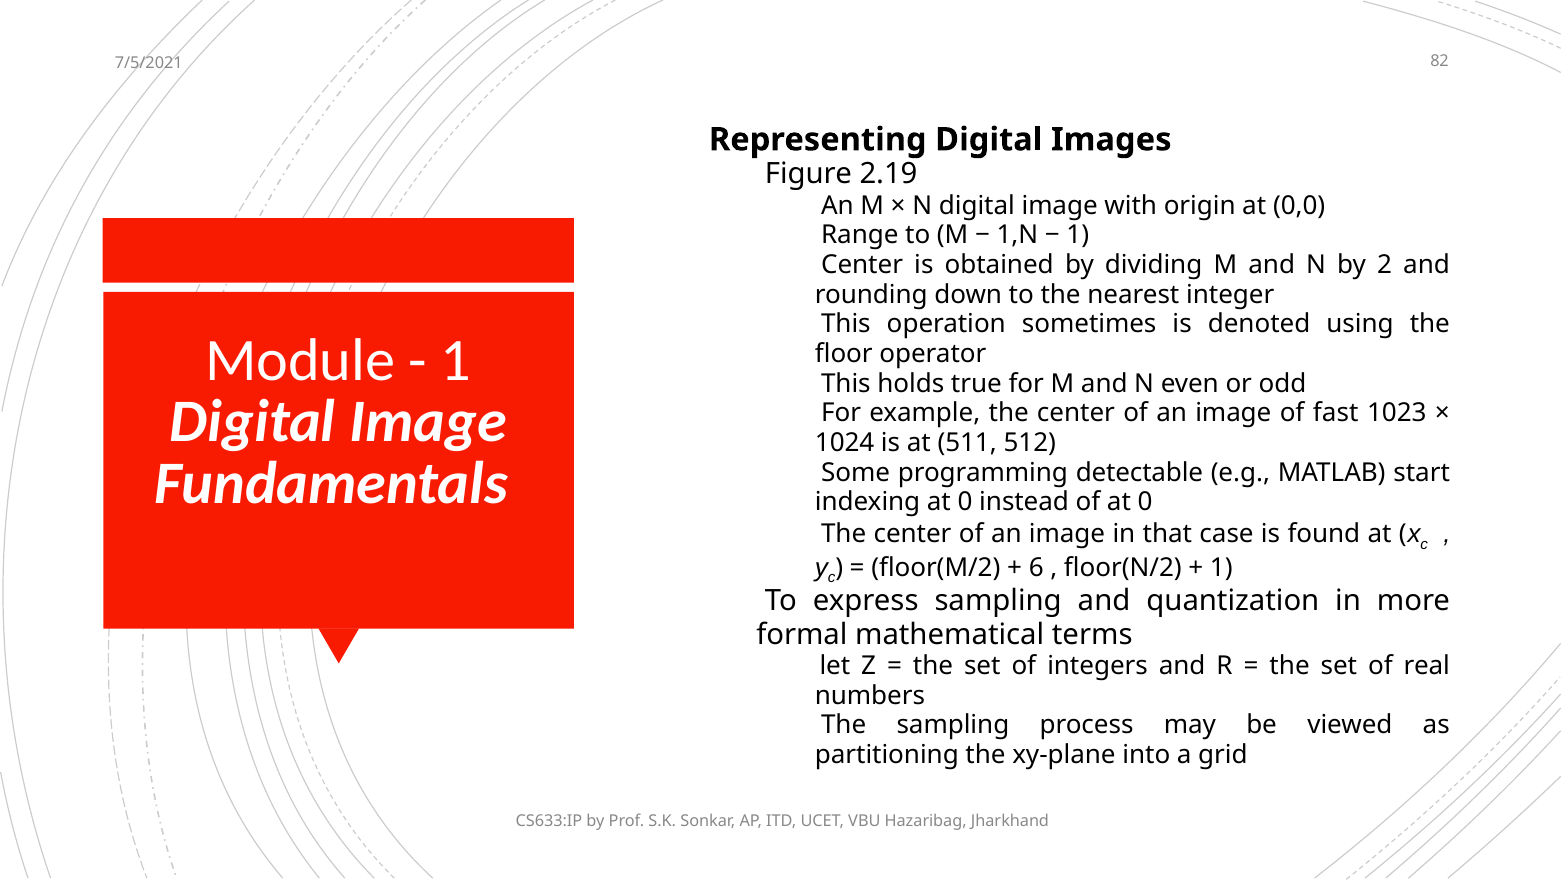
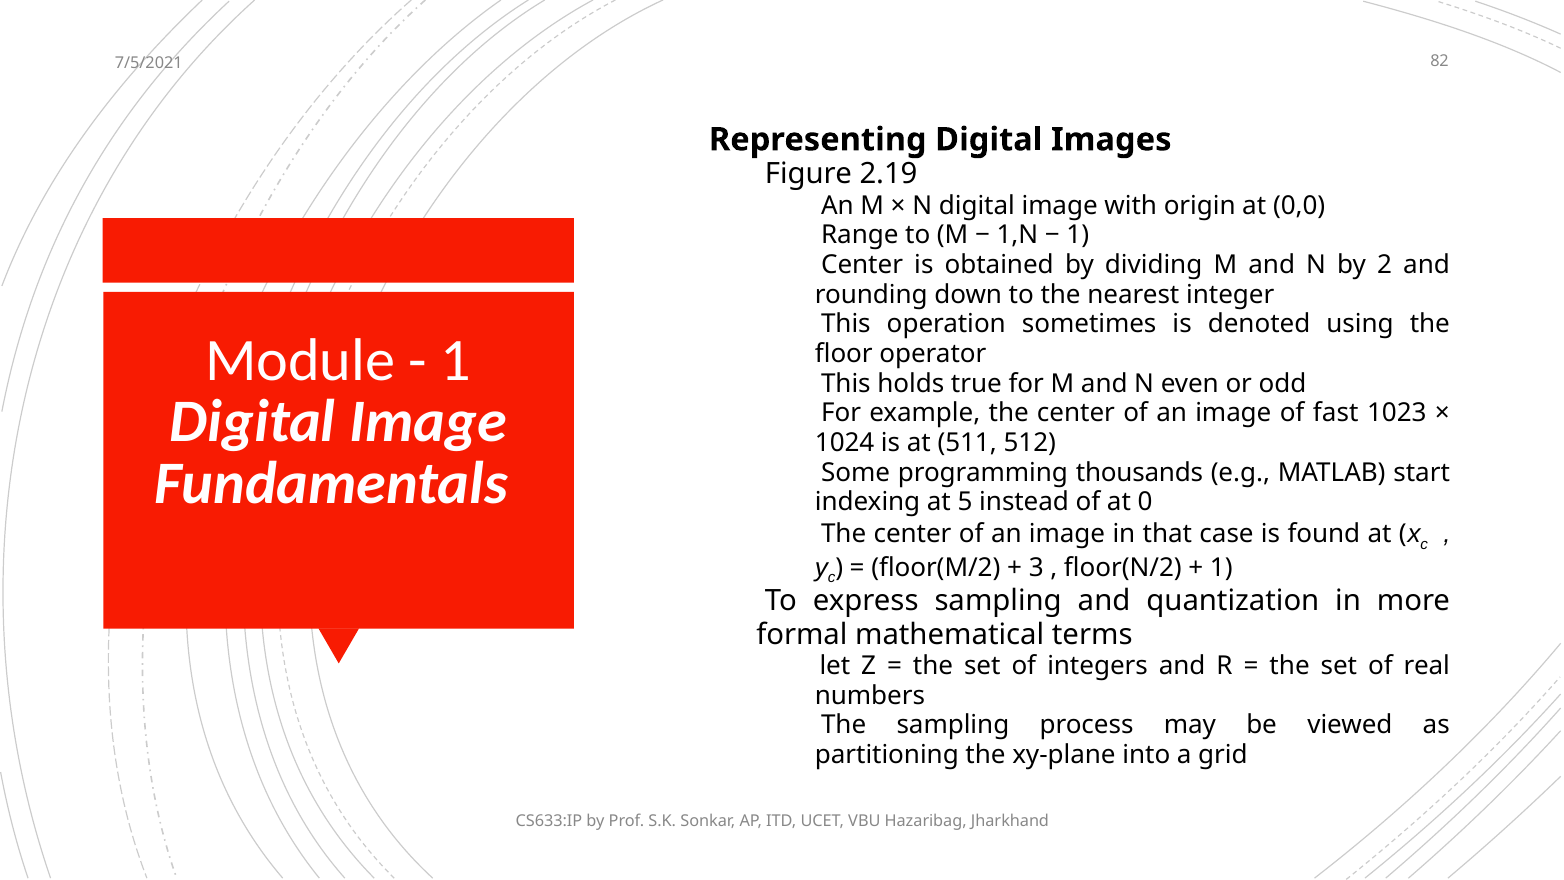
detectable: detectable -> thousands
indexing at 0: 0 -> 5
6: 6 -> 3
